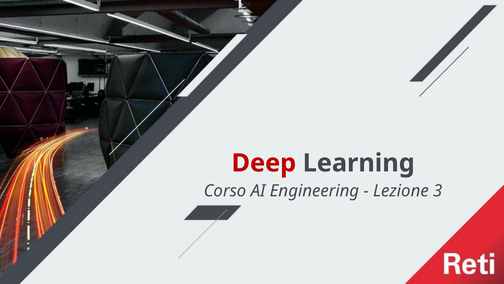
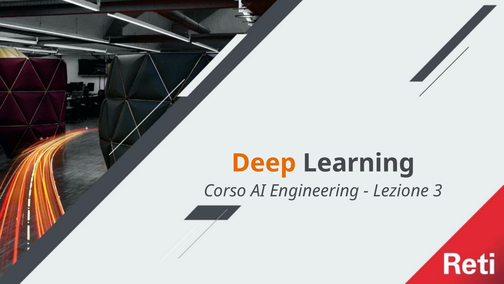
Deep colour: red -> orange
